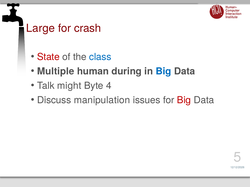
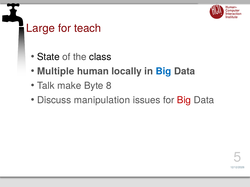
crash: crash -> teach
State colour: red -> black
class colour: blue -> black
during: during -> locally
might: might -> make
4: 4 -> 8
